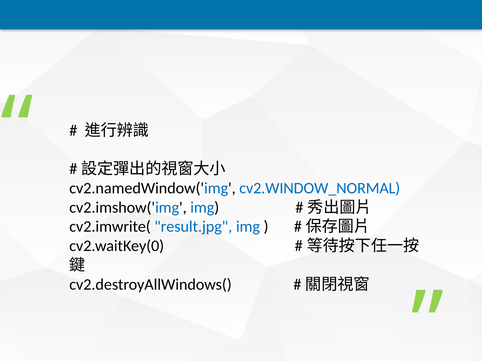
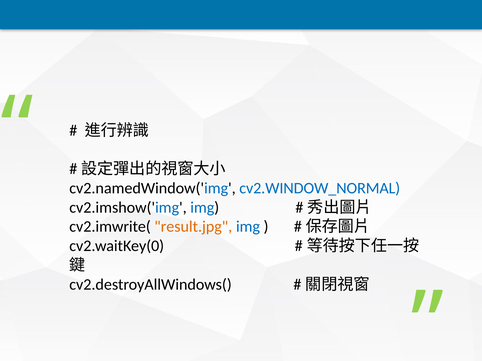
result.jpg colour: blue -> orange
